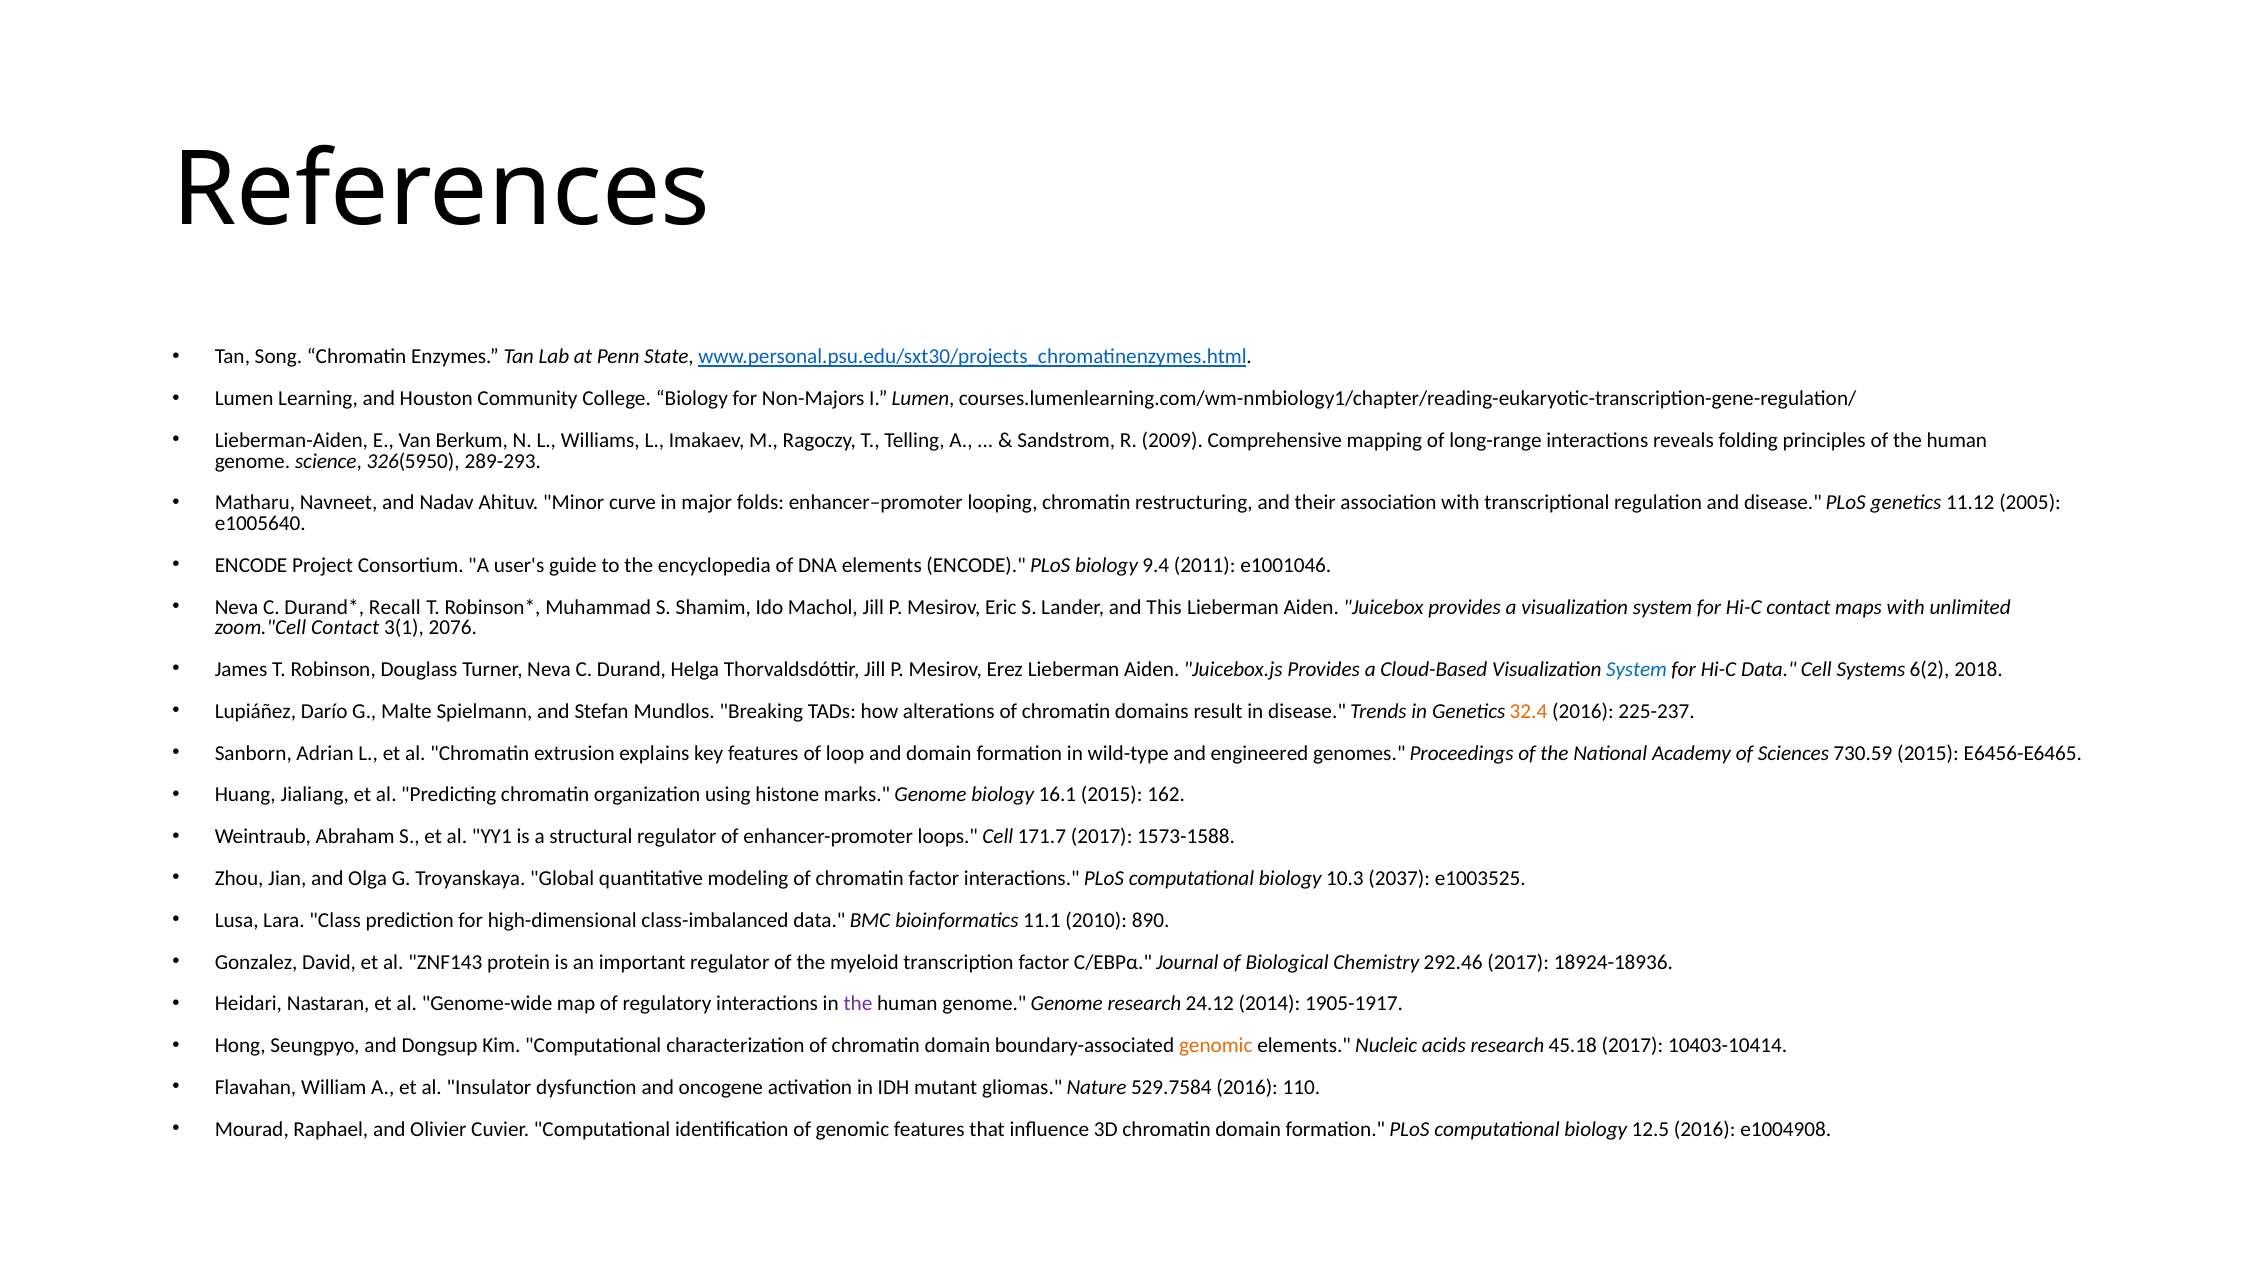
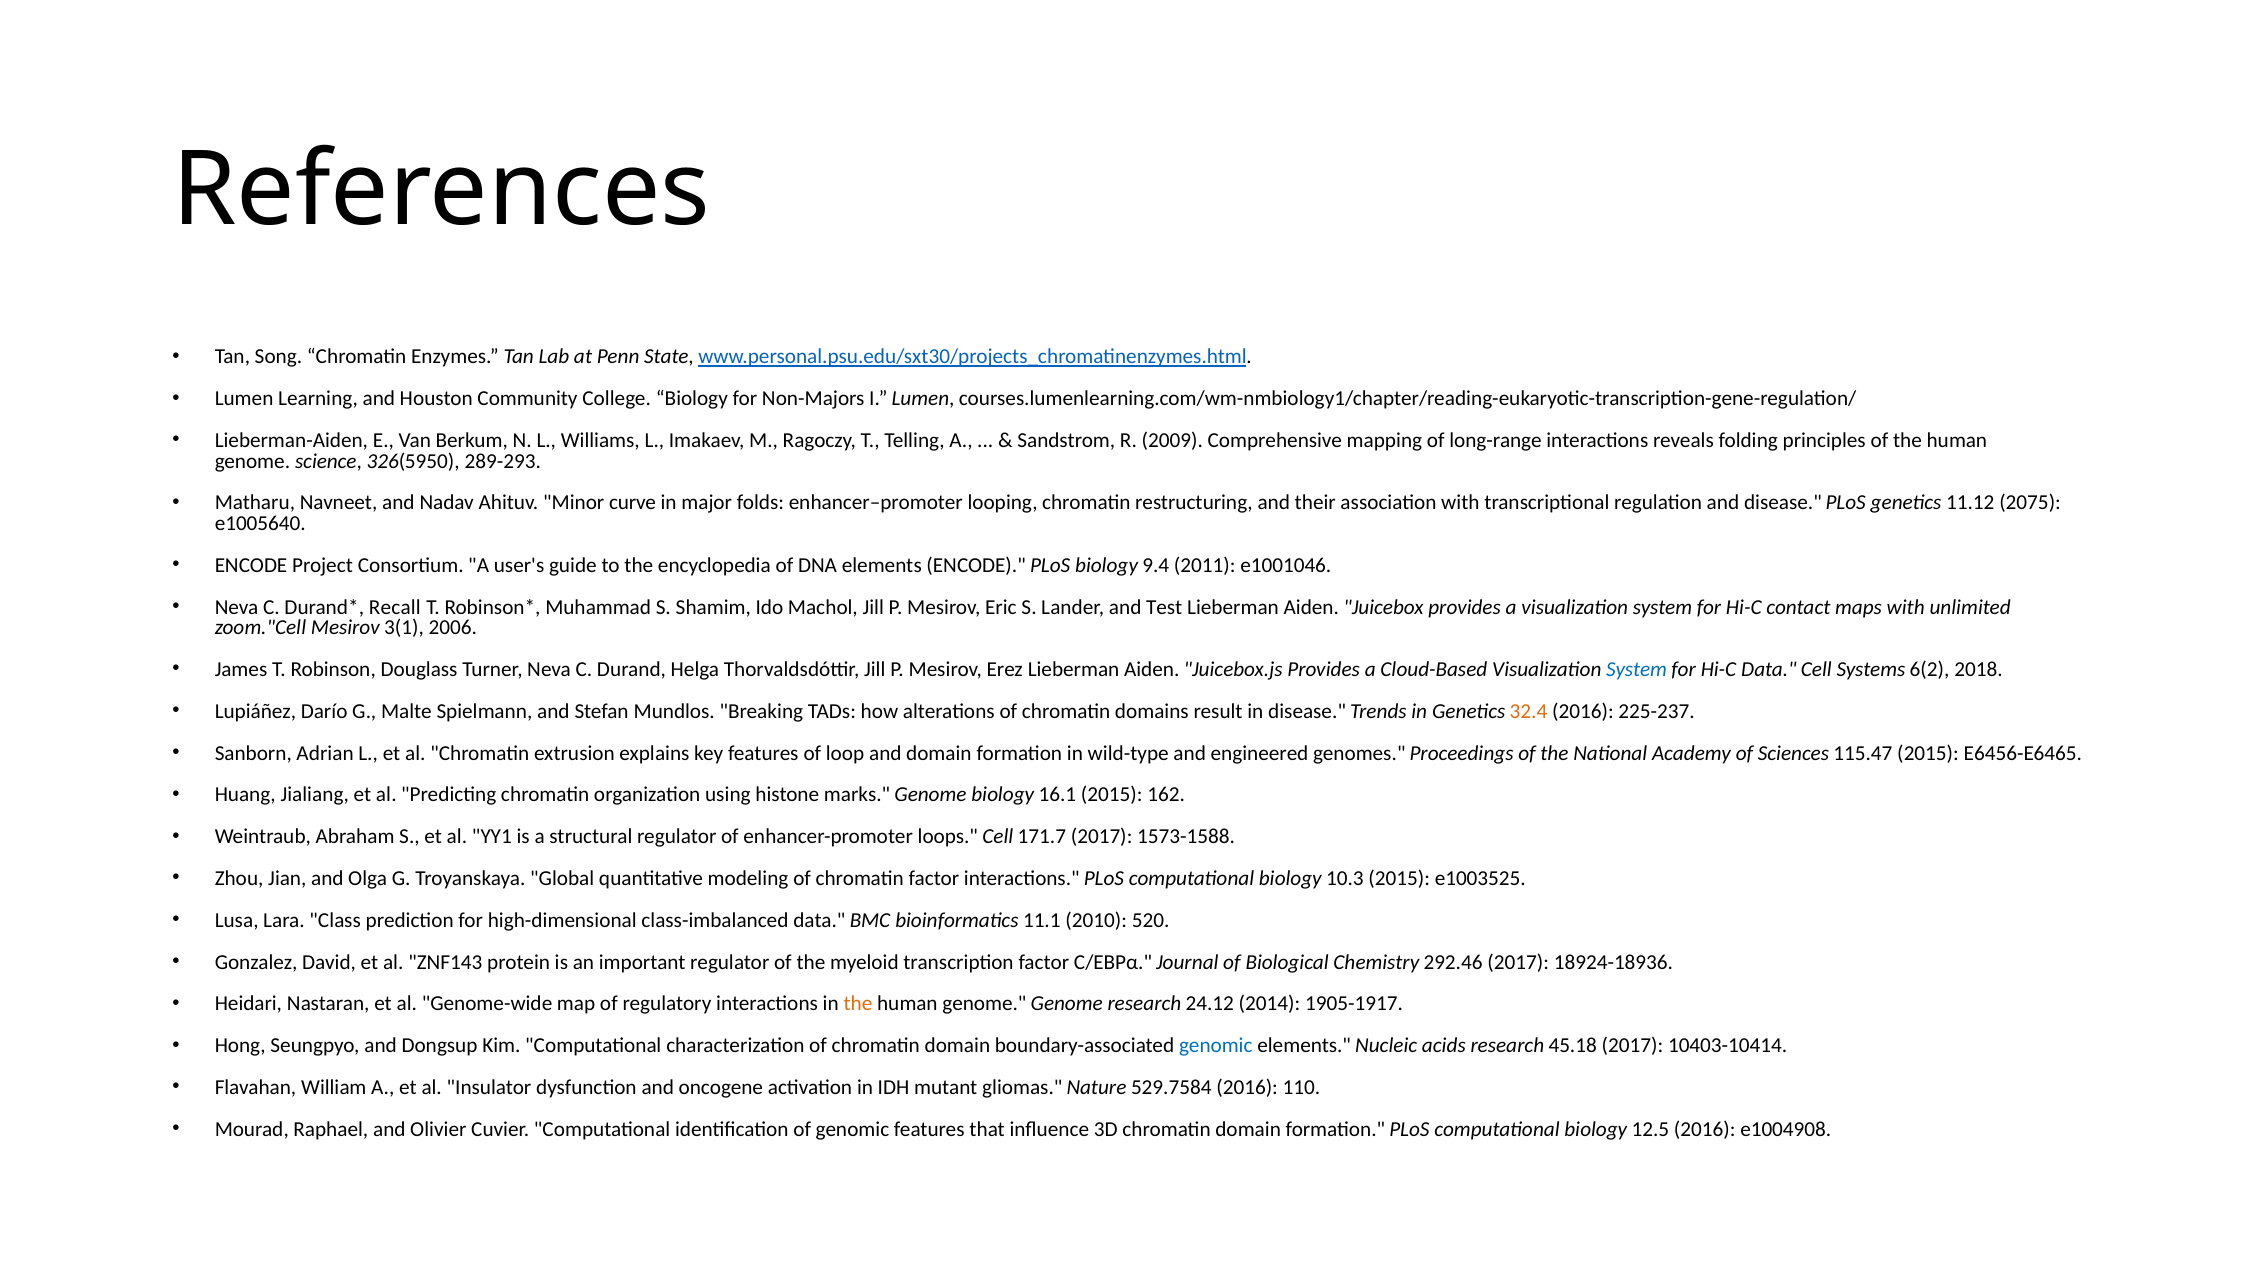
2005: 2005 -> 2075
This: This -> Test
zoom."Cell Contact: Contact -> Mesirov
2076: 2076 -> 2006
730.59: 730.59 -> 115.47
10.3 2037: 2037 -> 2015
890: 890 -> 520
the at (858, 1004) colour: purple -> orange
genomic at (1216, 1046) colour: orange -> blue
